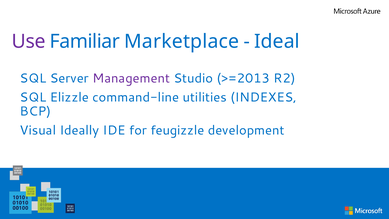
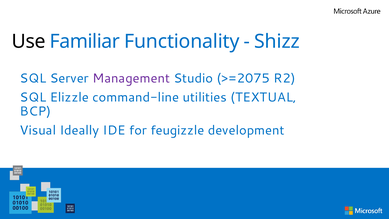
Use colour: purple -> black
Marketplace: Marketplace -> Functionality
Ideal: Ideal -> Shizz
>=2013: >=2013 -> >=2075
INDEXES: INDEXES -> TEXTUAL
